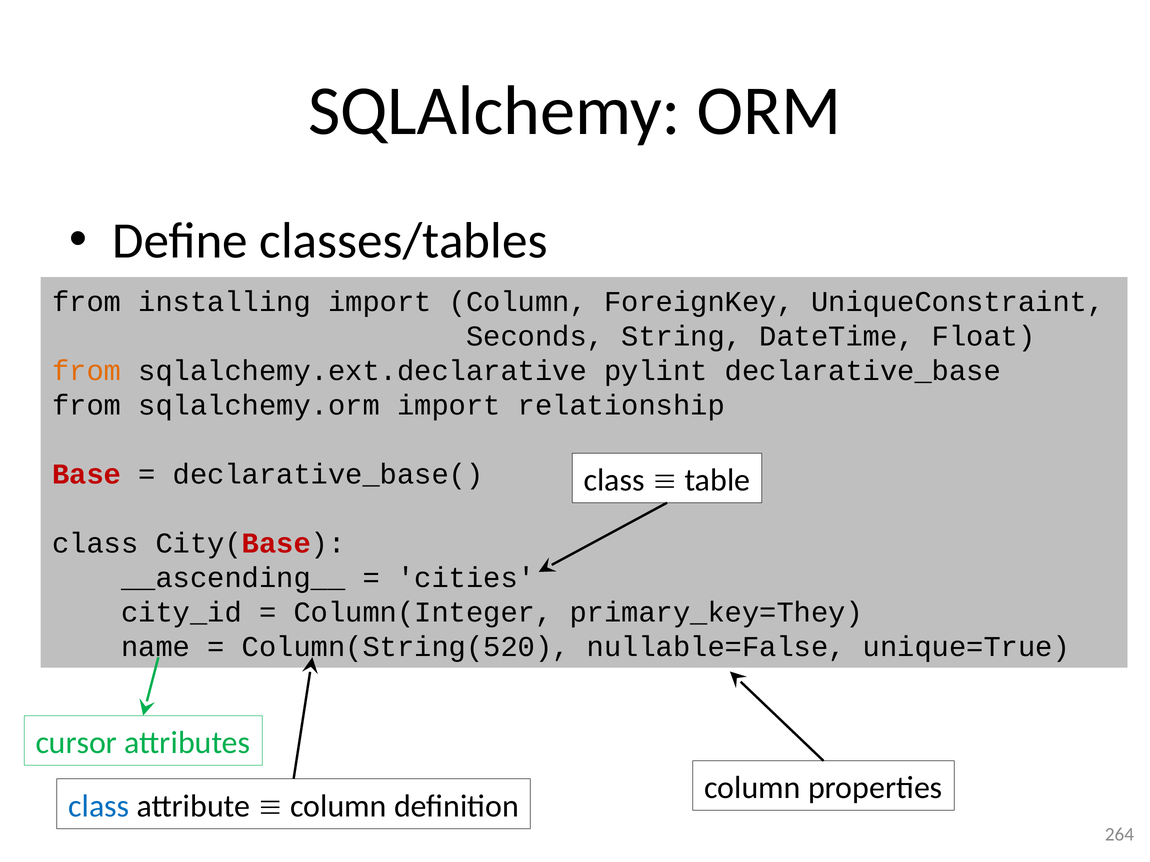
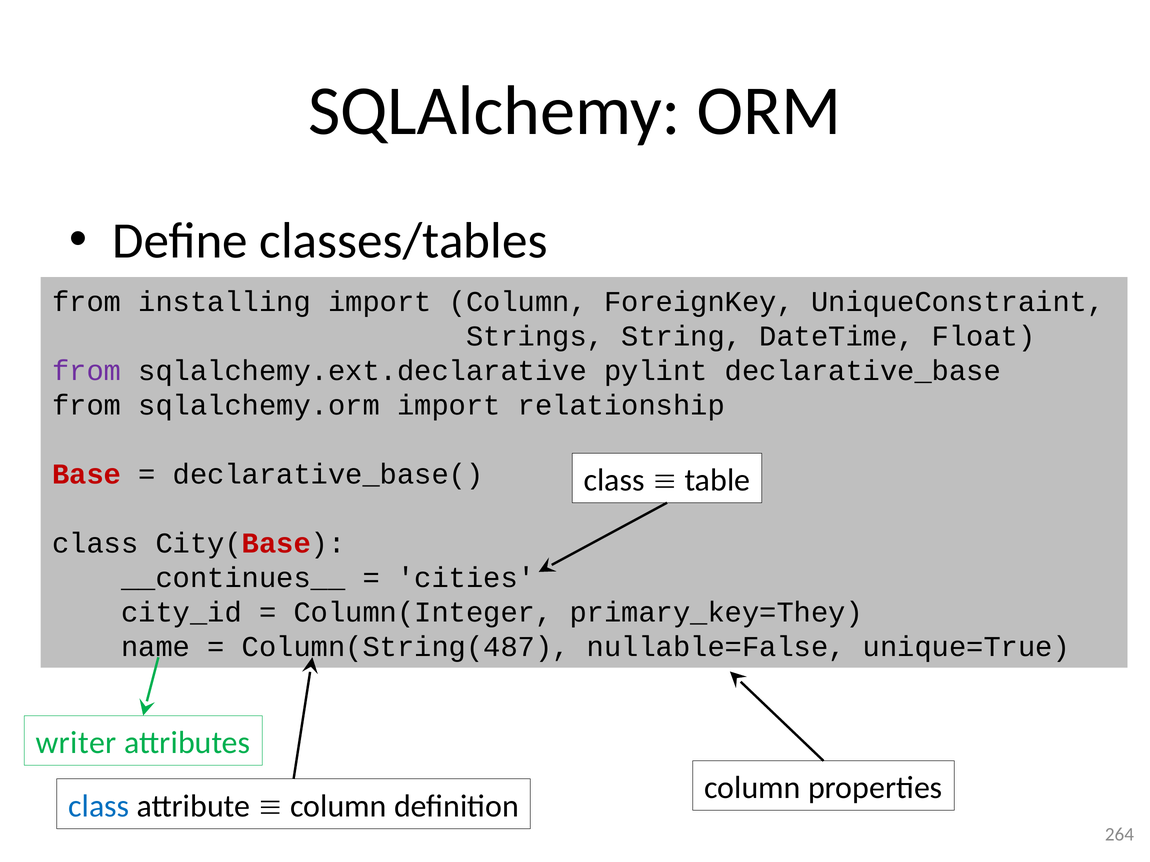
Seconds: Seconds -> Strings
from at (87, 371) colour: orange -> purple
__ascending__: __ascending__ -> __continues__
Column(String(520: Column(String(520 -> Column(String(487
cursor: cursor -> writer
